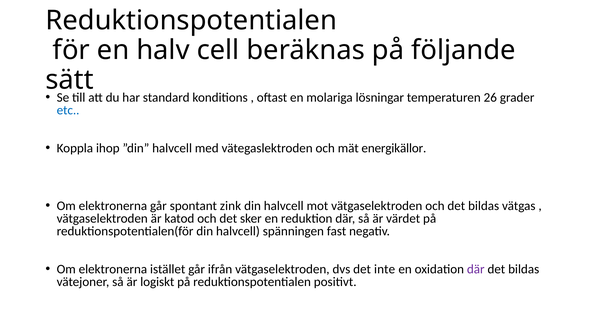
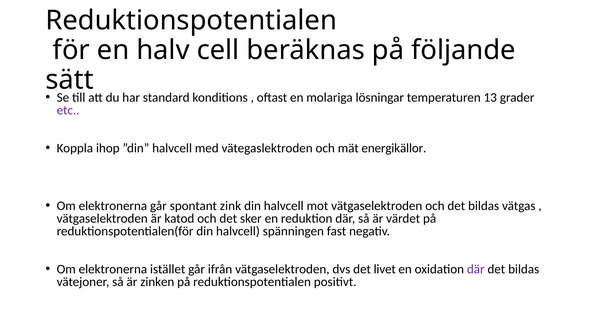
26: 26 -> 13
etc colour: blue -> purple
inte: inte -> livet
logiskt: logiskt -> zinken
